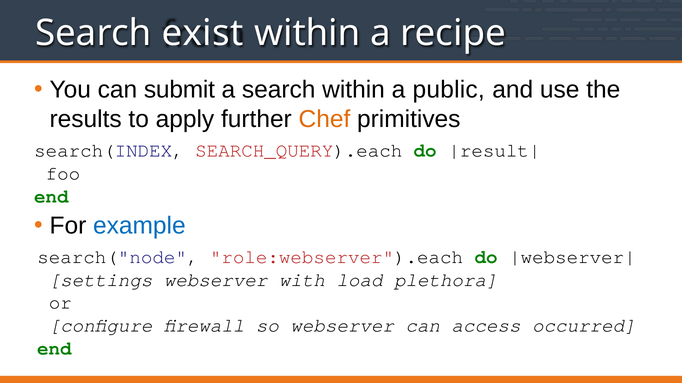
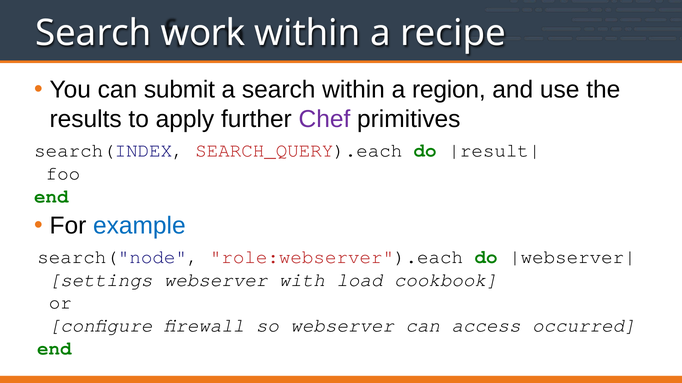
exist: exist -> work
public: public -> region
Chef colour: orange -> purple
plethora: plethora -> cookbook
